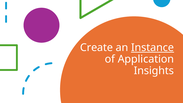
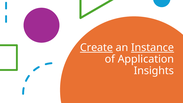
Create underline: none -> present
